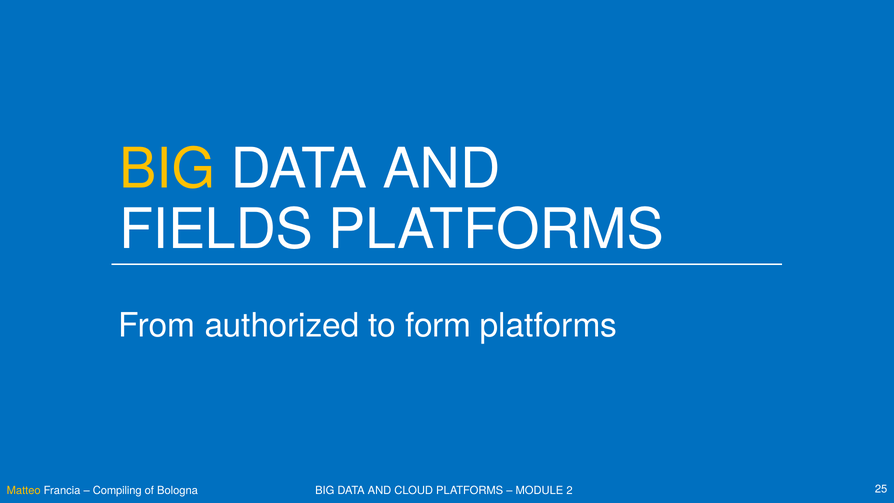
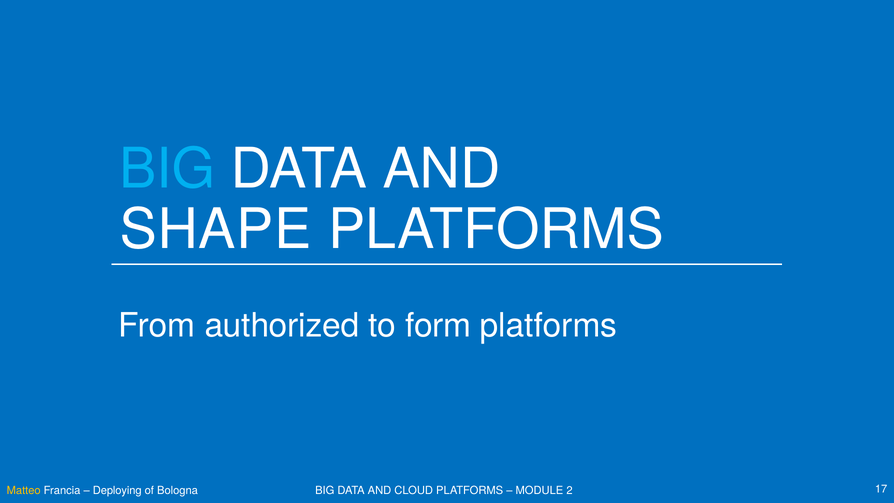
BIG at (167, 170) colour: yellow -> light blue
FIELDS: FIELDS -> SHAPE
Compiling: Compiling -> Deploying
25: 25 -> 17
